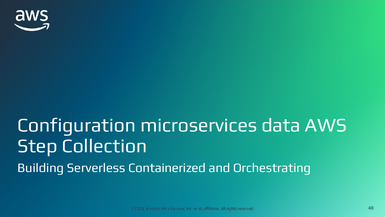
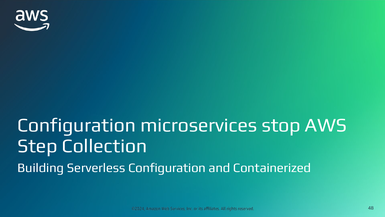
data: data -> stop
Serverless Containerized: Containerized -> Configuration
Orchestrating: Orchestrating -> Containerized
